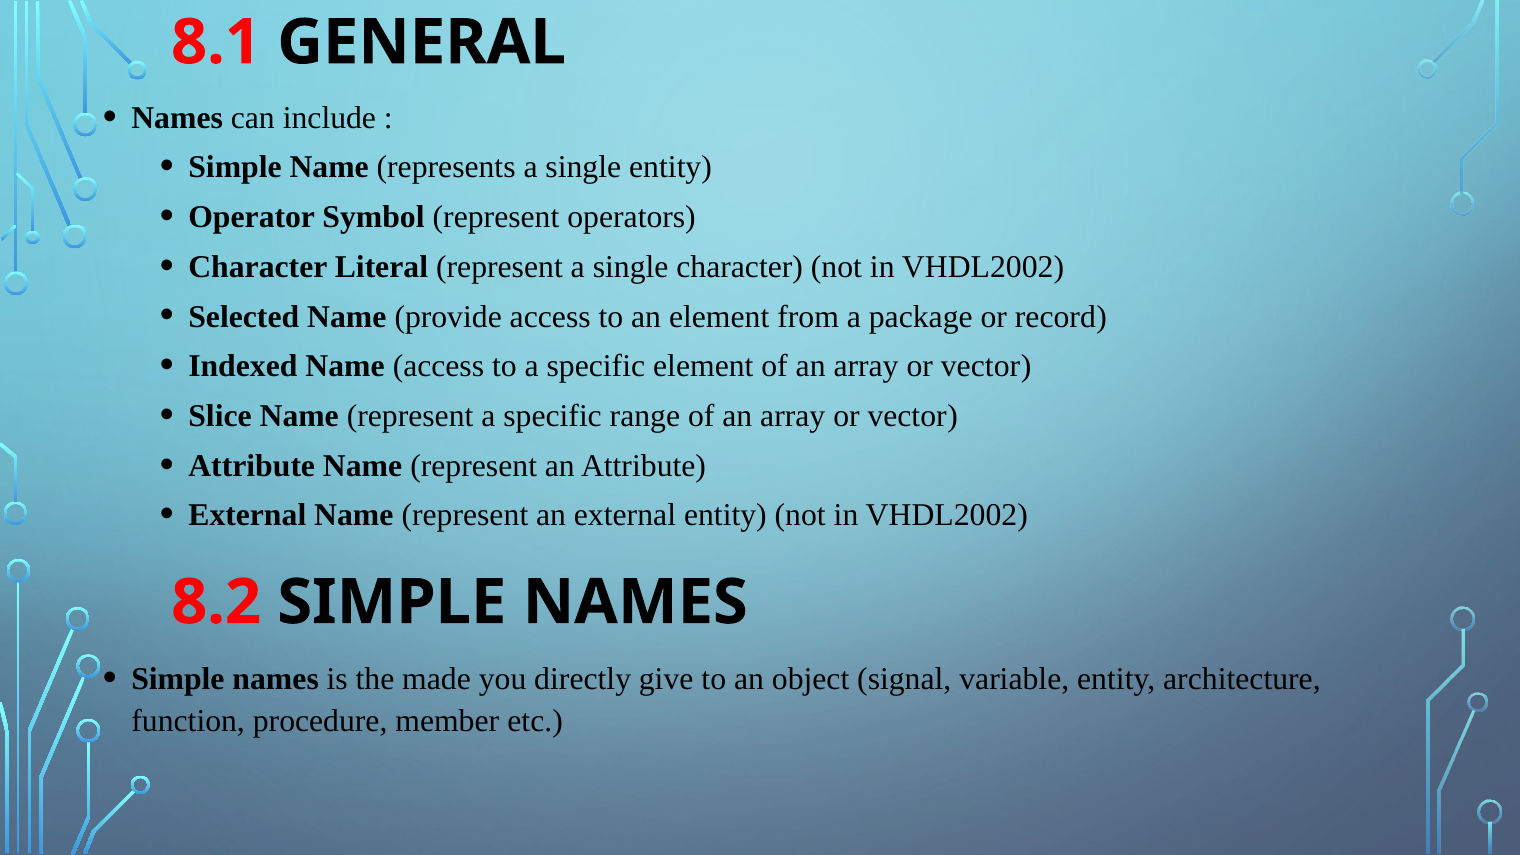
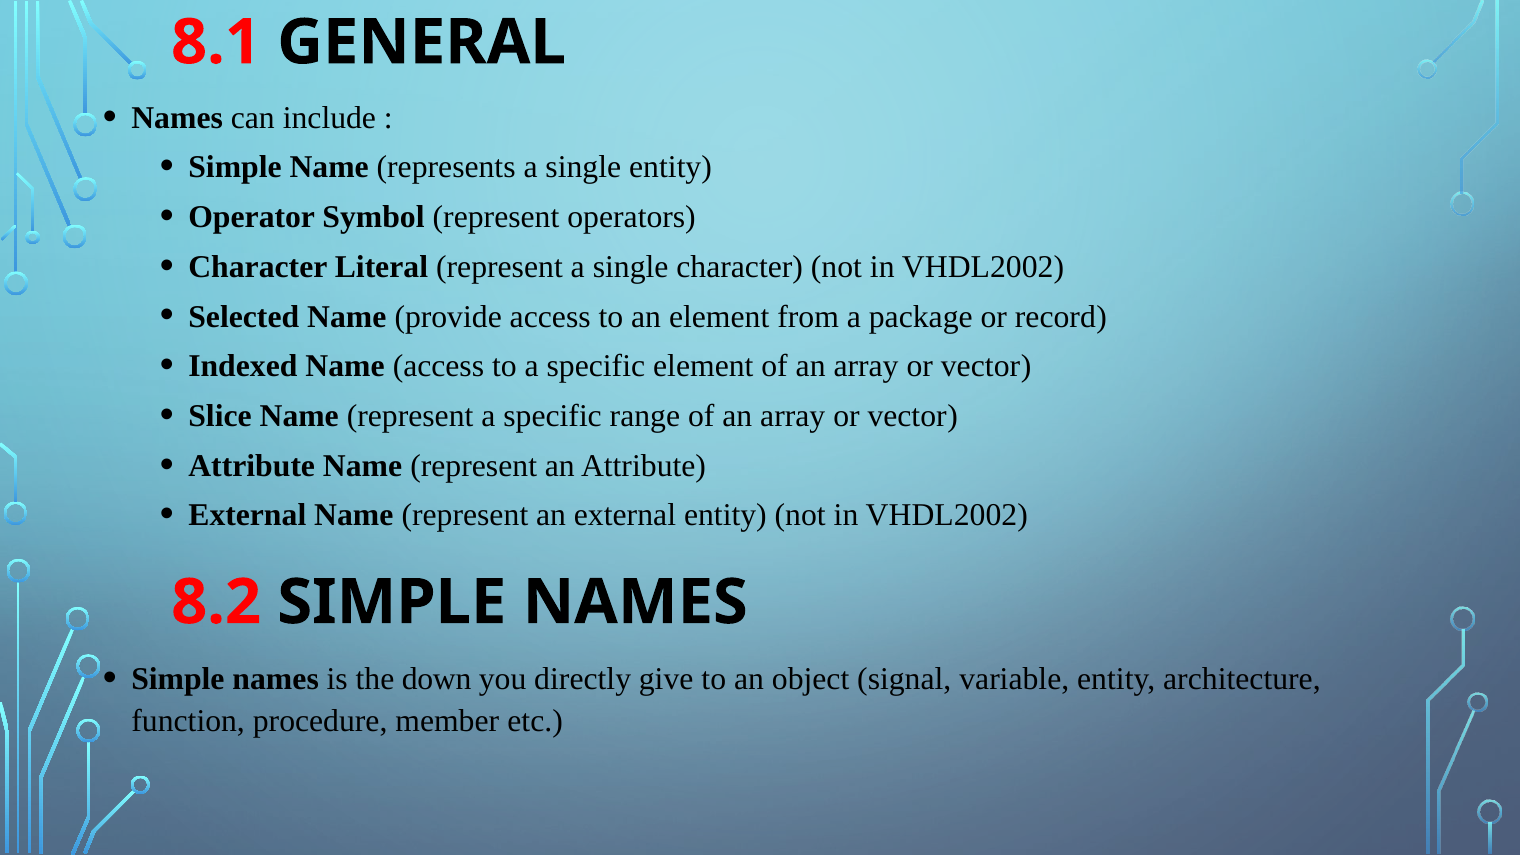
made: made -> down
